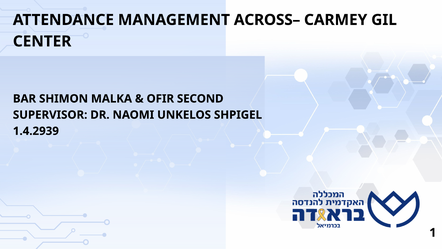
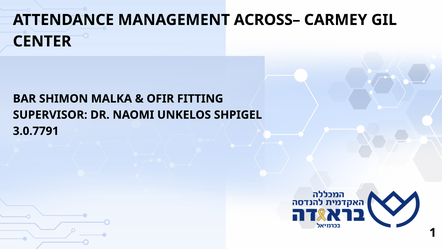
SECOND: SECOND -> FITTING
1.4.2939: 1.4.2939 -> 3.0.7791
